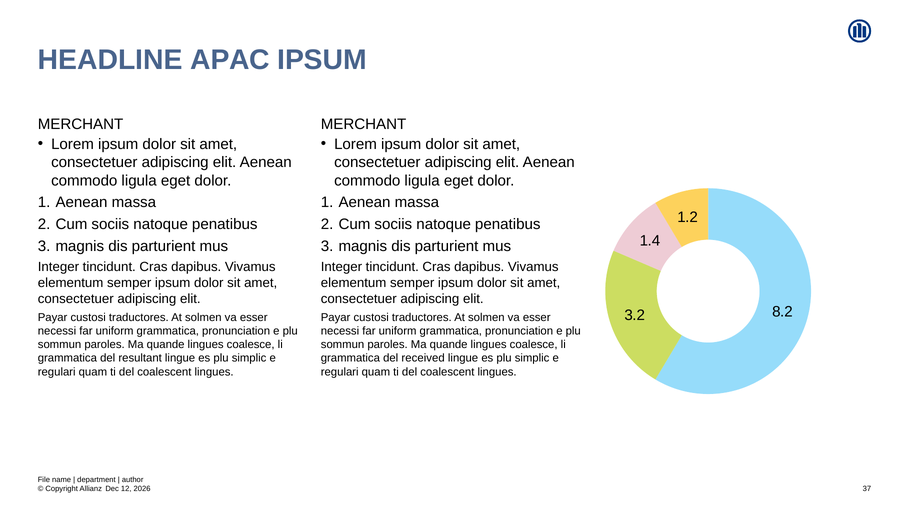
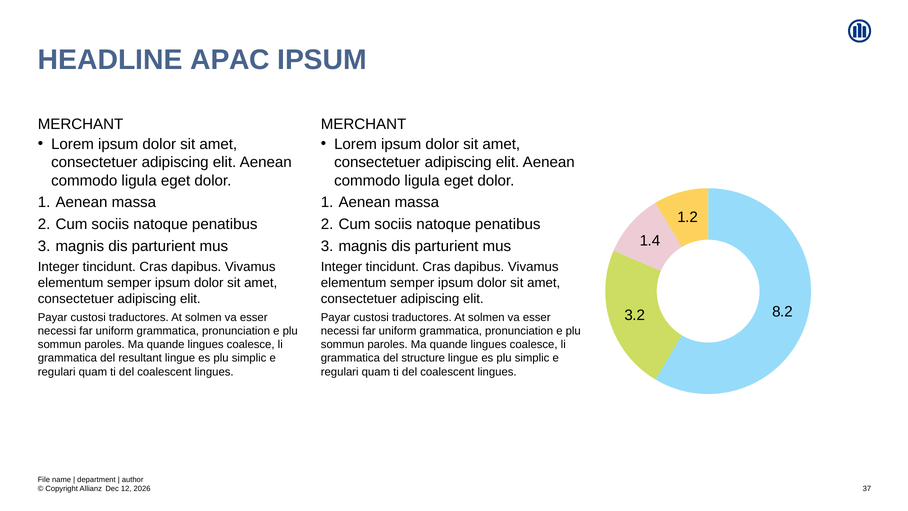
received: received -> structure
